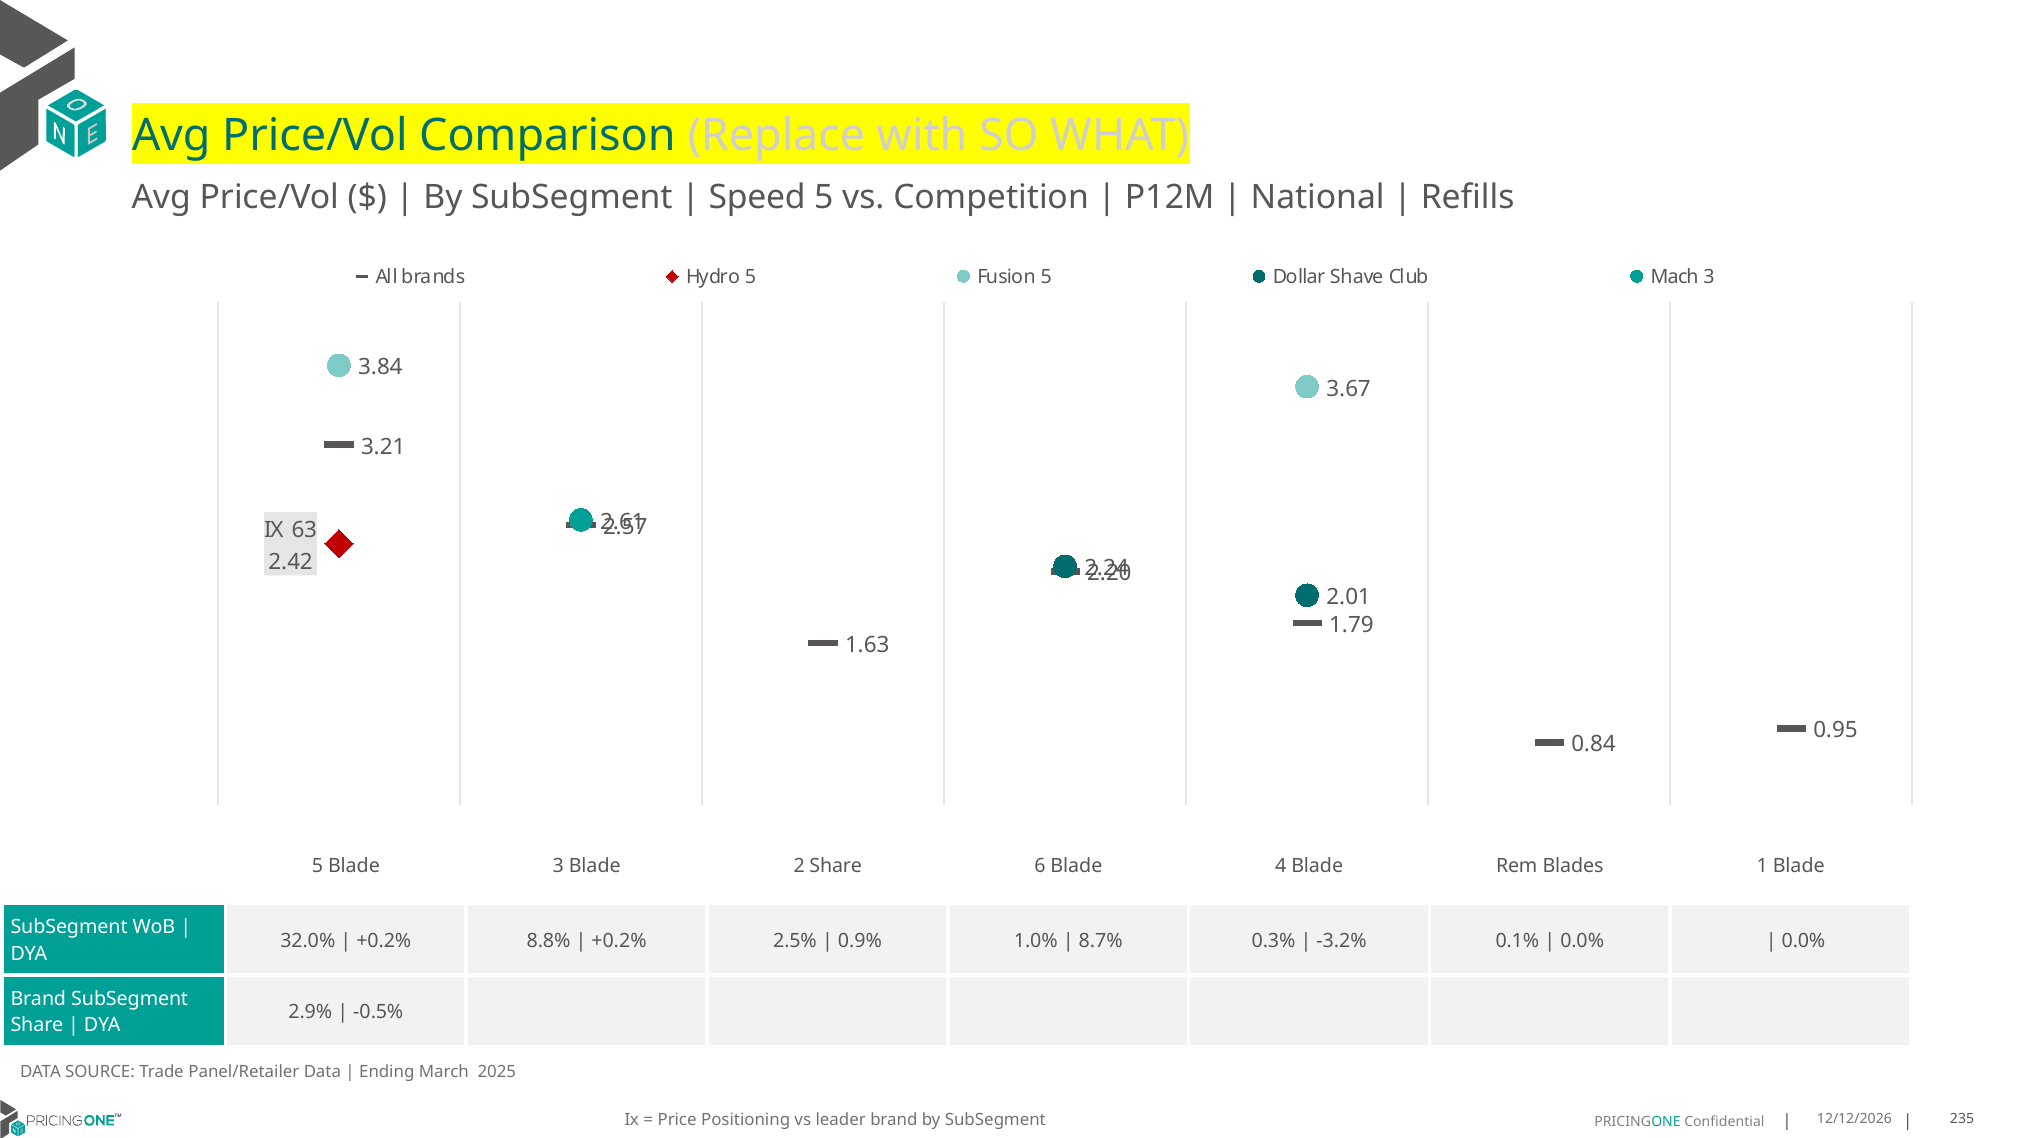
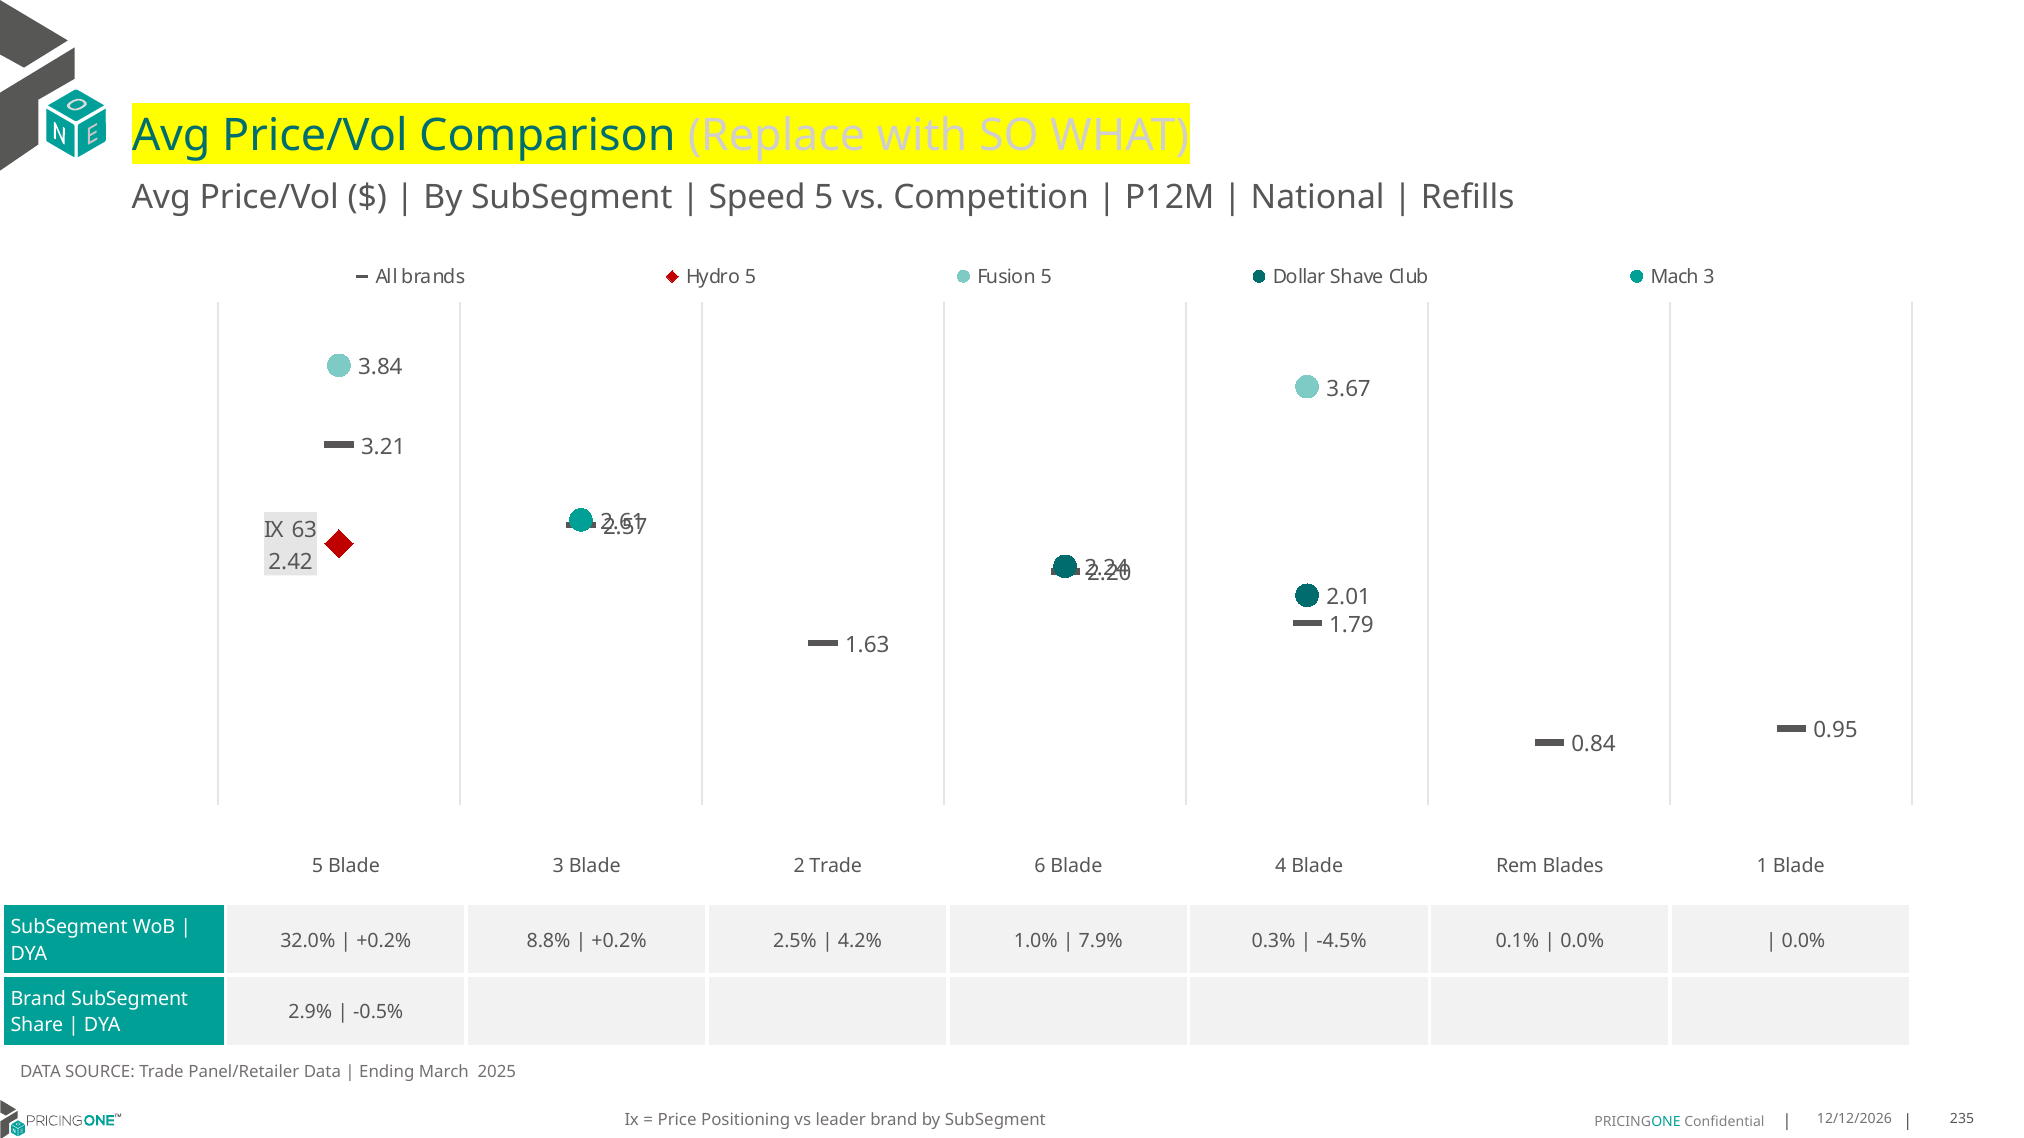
2 Share: Share -> Trade
0.9%: 0.9% -> 4.2%
8.7%: 8.7% -> 7.9%
-3.2%: -3.2% -> -4.5%
